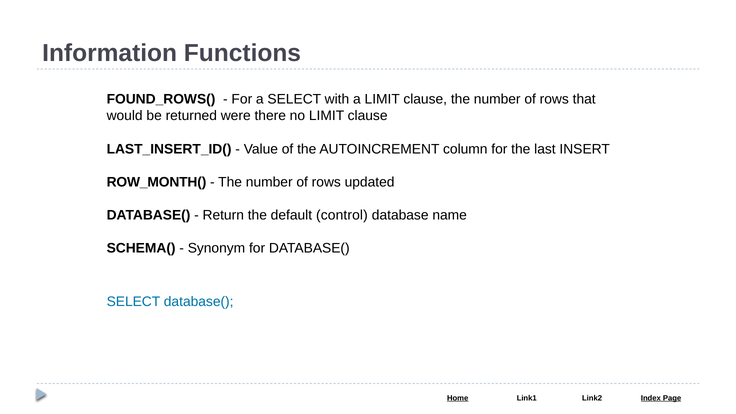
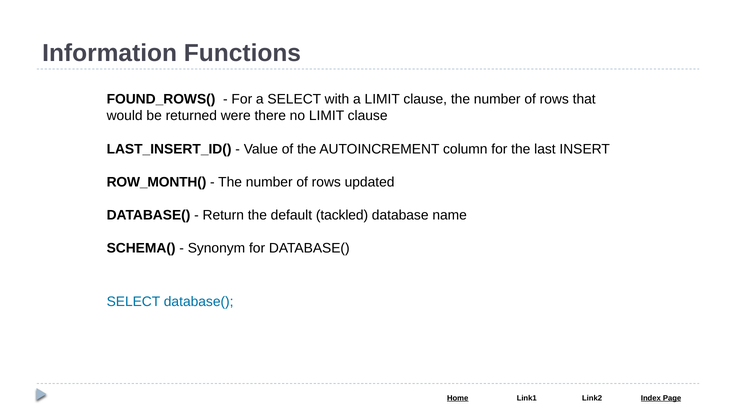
control: control -> tackled
